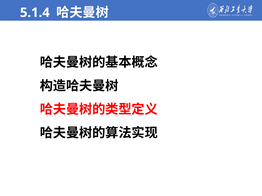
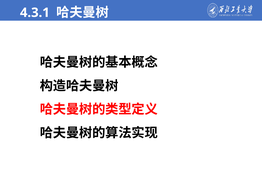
5.1.4: 5.1.4 -> 4.3.1
